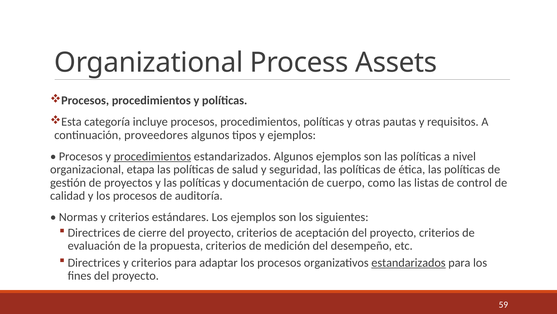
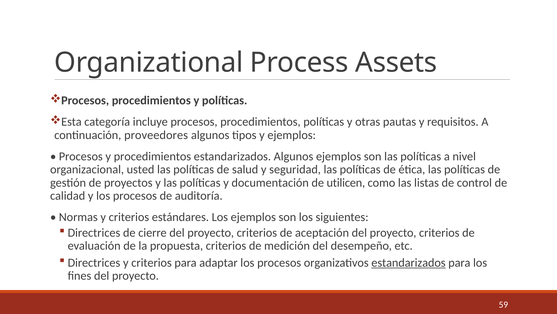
procedimientos at (152, 156) underline: present -> none
etapa: etapa -> usted
cuerpo: cuerpo -> utilicen
